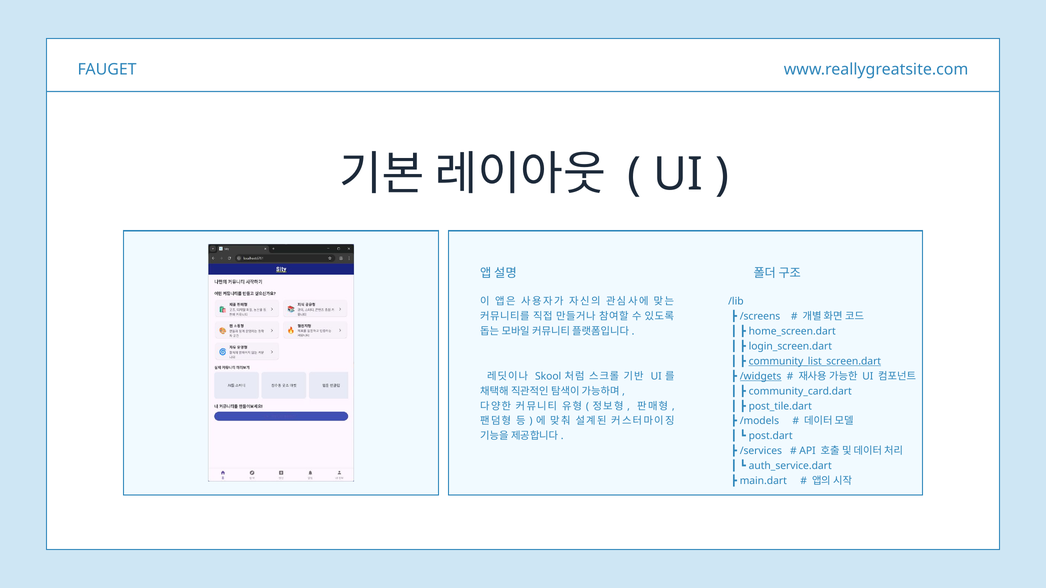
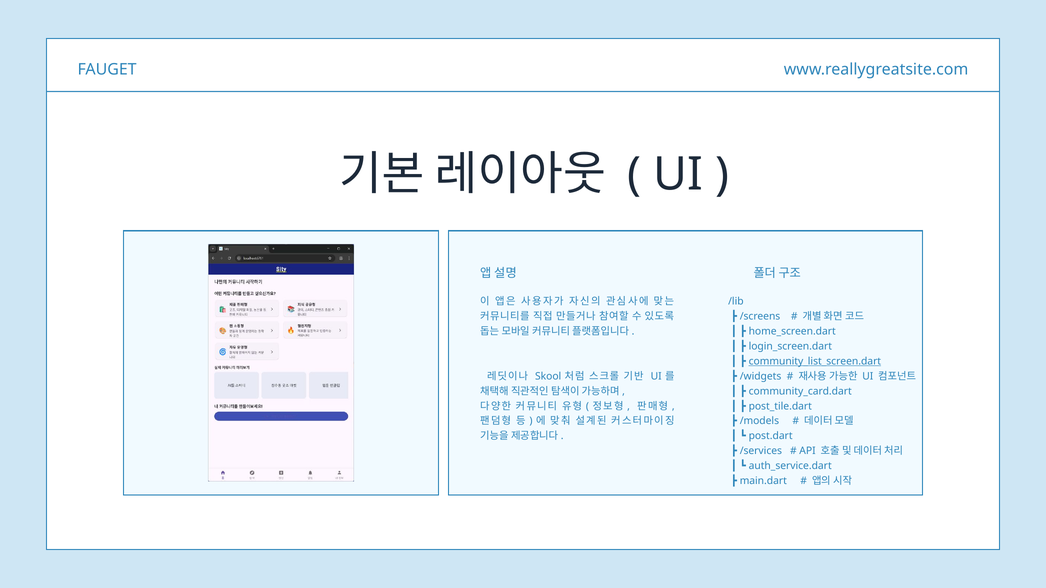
/widgets underline: present -> none
